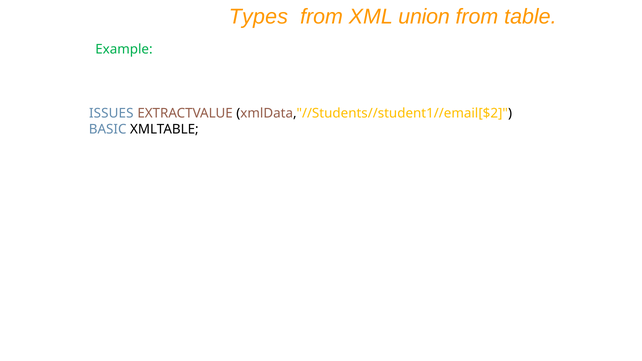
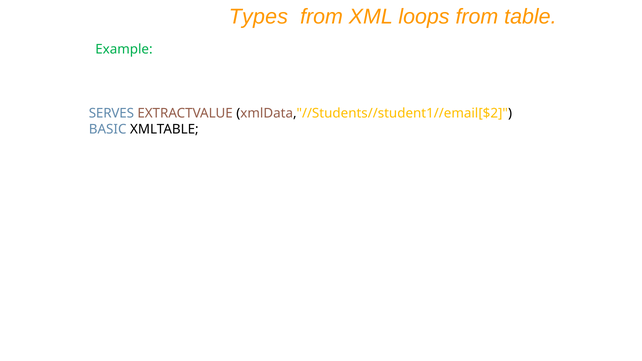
union: union -> loops
ISSUES: ISSUES -> SERVES
